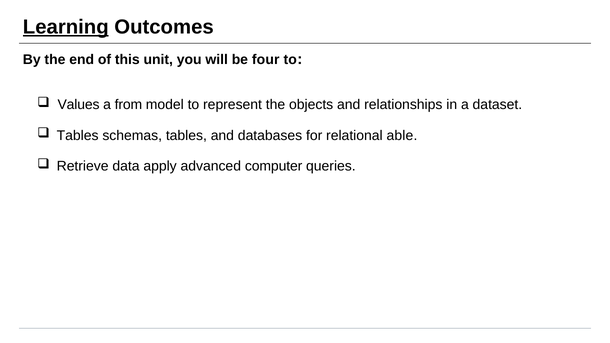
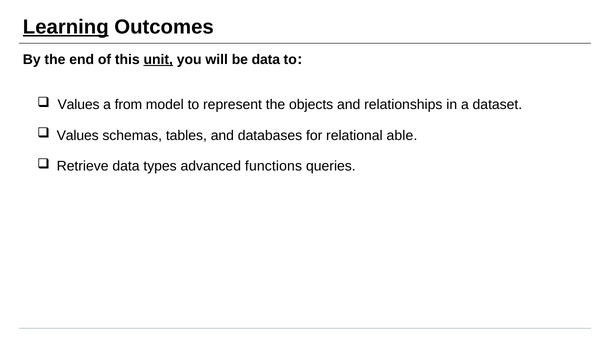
unit underline: none -> present
be four: four -> data
Tables at (78, 136): Tables -> Values
apply: apply -> types
computer: computer -> functions
